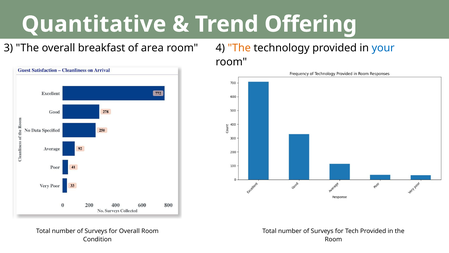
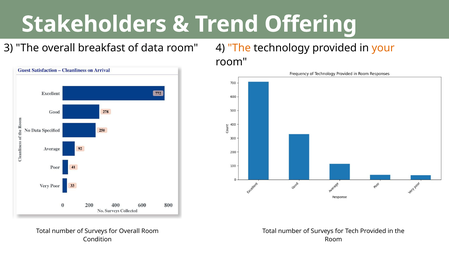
Quantitative: Quantitative -> Stakeholders
area: area -> data
your colour: blue -> orange
